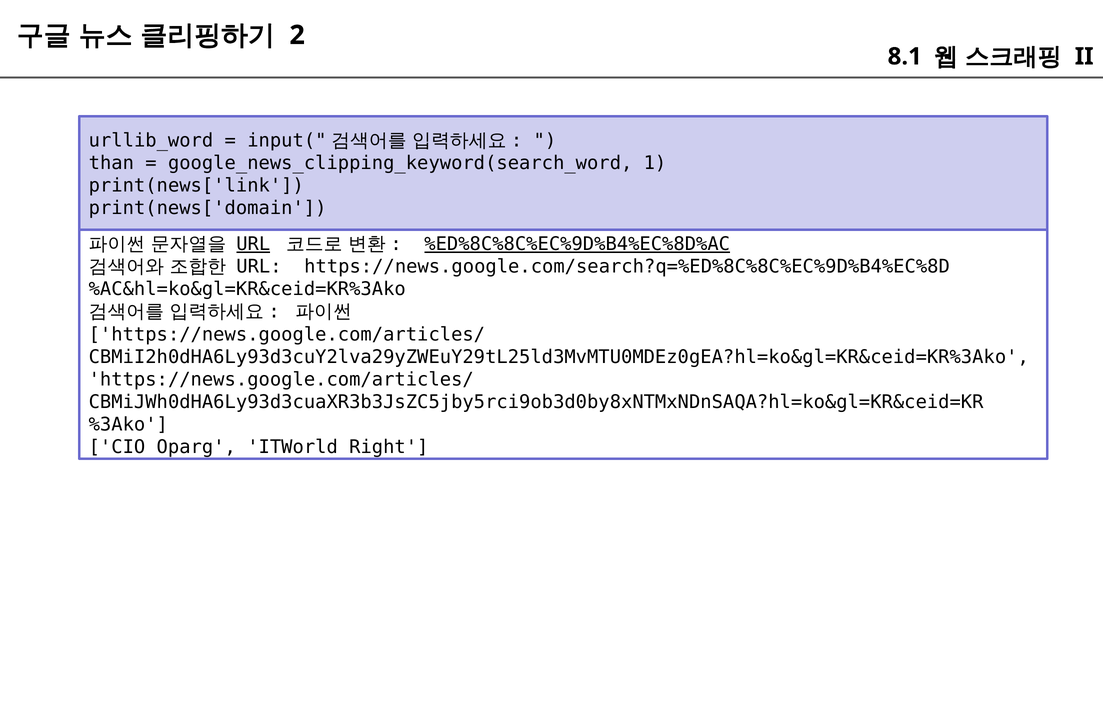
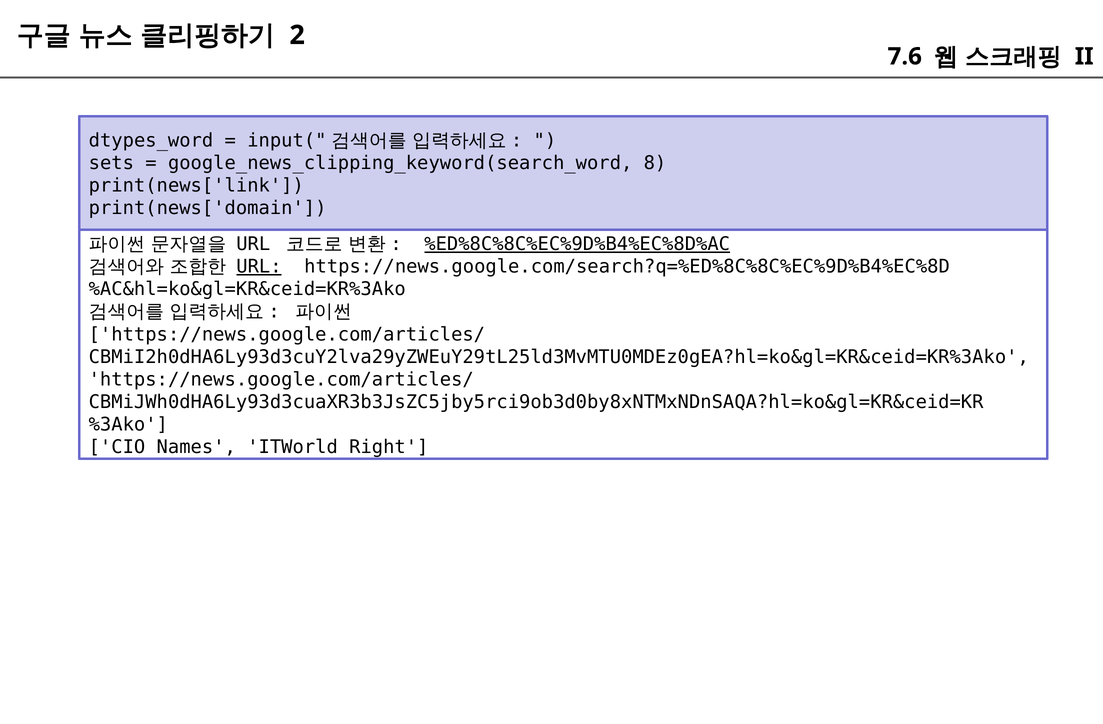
8.1: 8.1 -> 7.6
urllib_word: urllib_word -> dtypes_word
than: than -> sets
1: 1 -> 8
URL at (253, 244) underline: present -> none
URL at (259, 267) underline: none -> present
Oparg: Oparg -> Names
